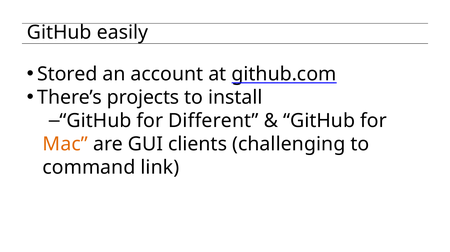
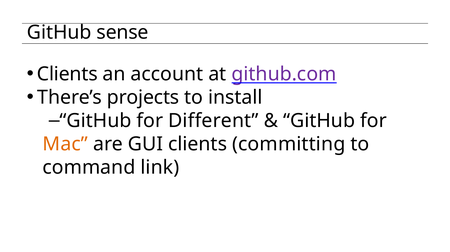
easily: easily -> sense
Stored at (67, 74): Stored -> Clients
github.com colour: black -> purple
challenging: challenging -> committing
